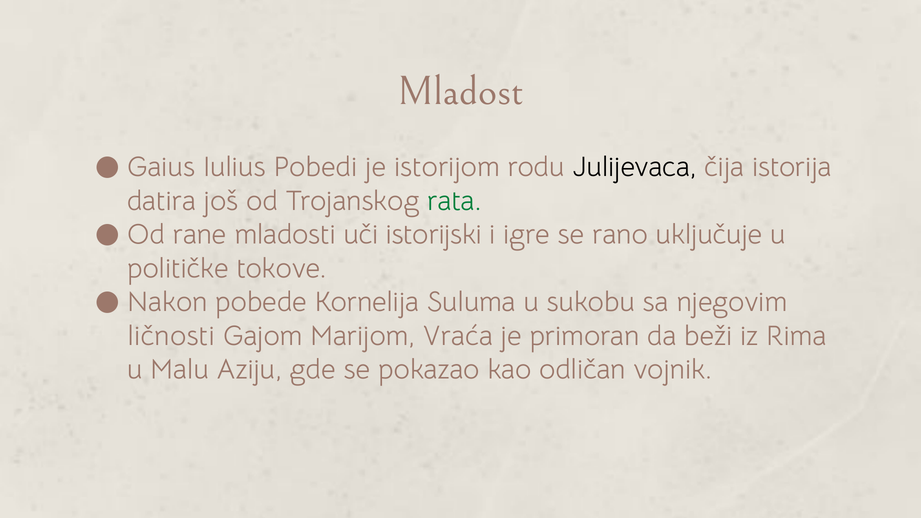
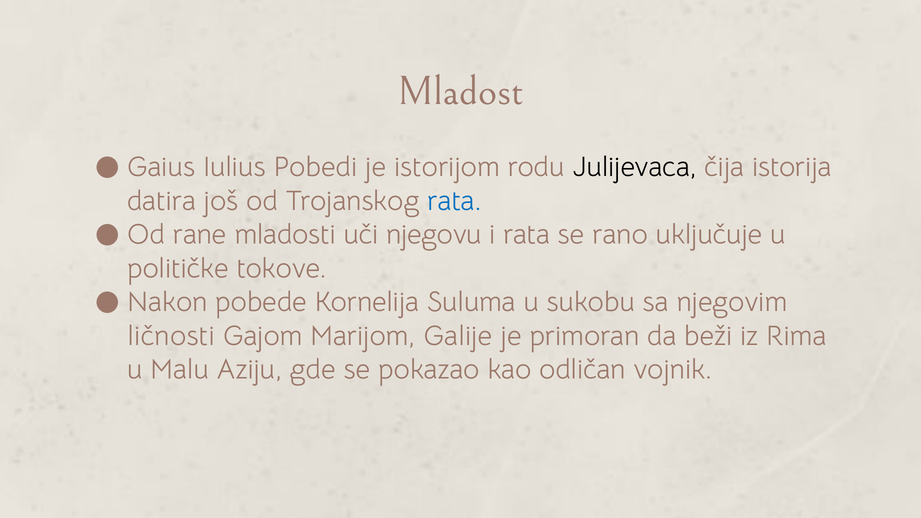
rata at (455, 201) colour: green -> blue
istorijski: istorijski -> njegovu
i igre: igre -> rata
Vraća: Vraća -> Galije
